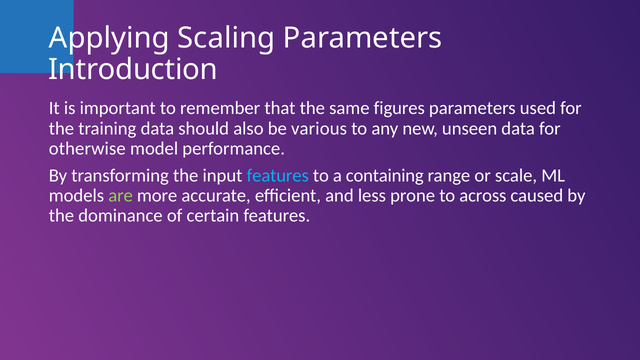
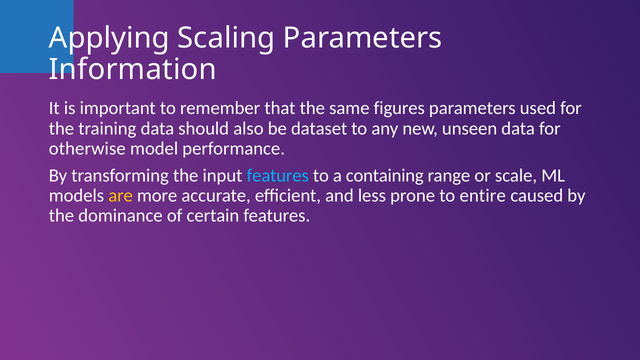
Introduction: Introduction -> Information
various: various -> dataset
are colour: light green -> yellow
across: across -> entire
